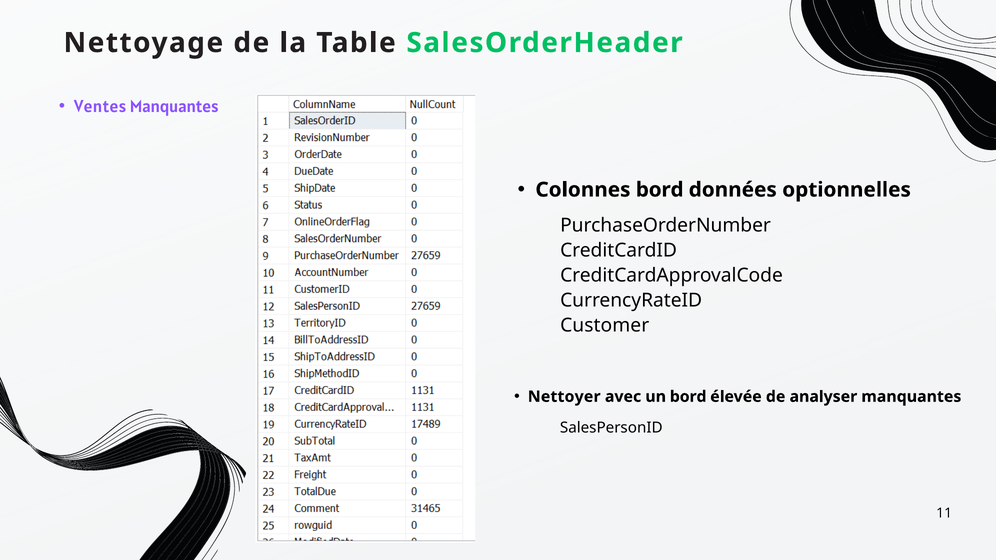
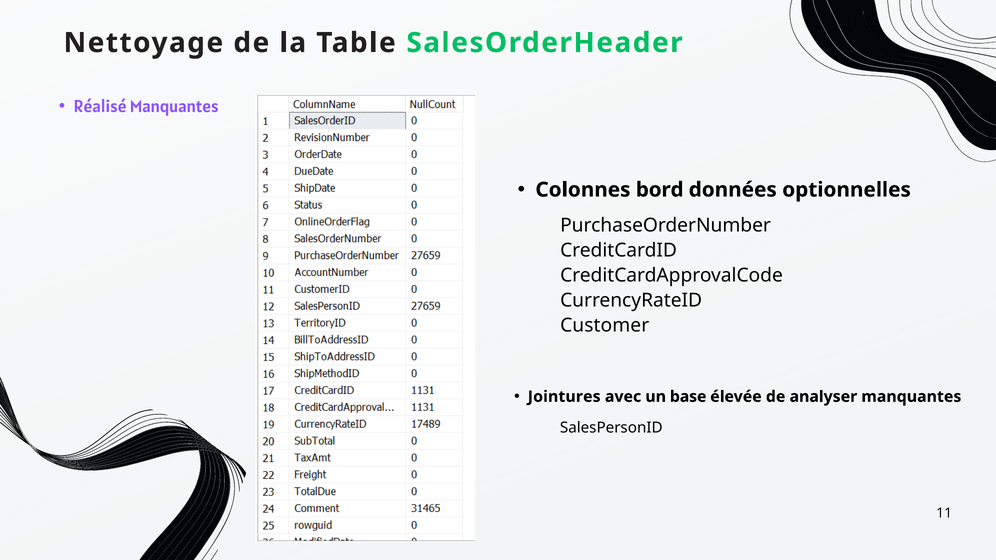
Ventes: Ventes -> Réalisé
Nettoyer: Nettoyer -> Jointures
un bord: bord -> base
